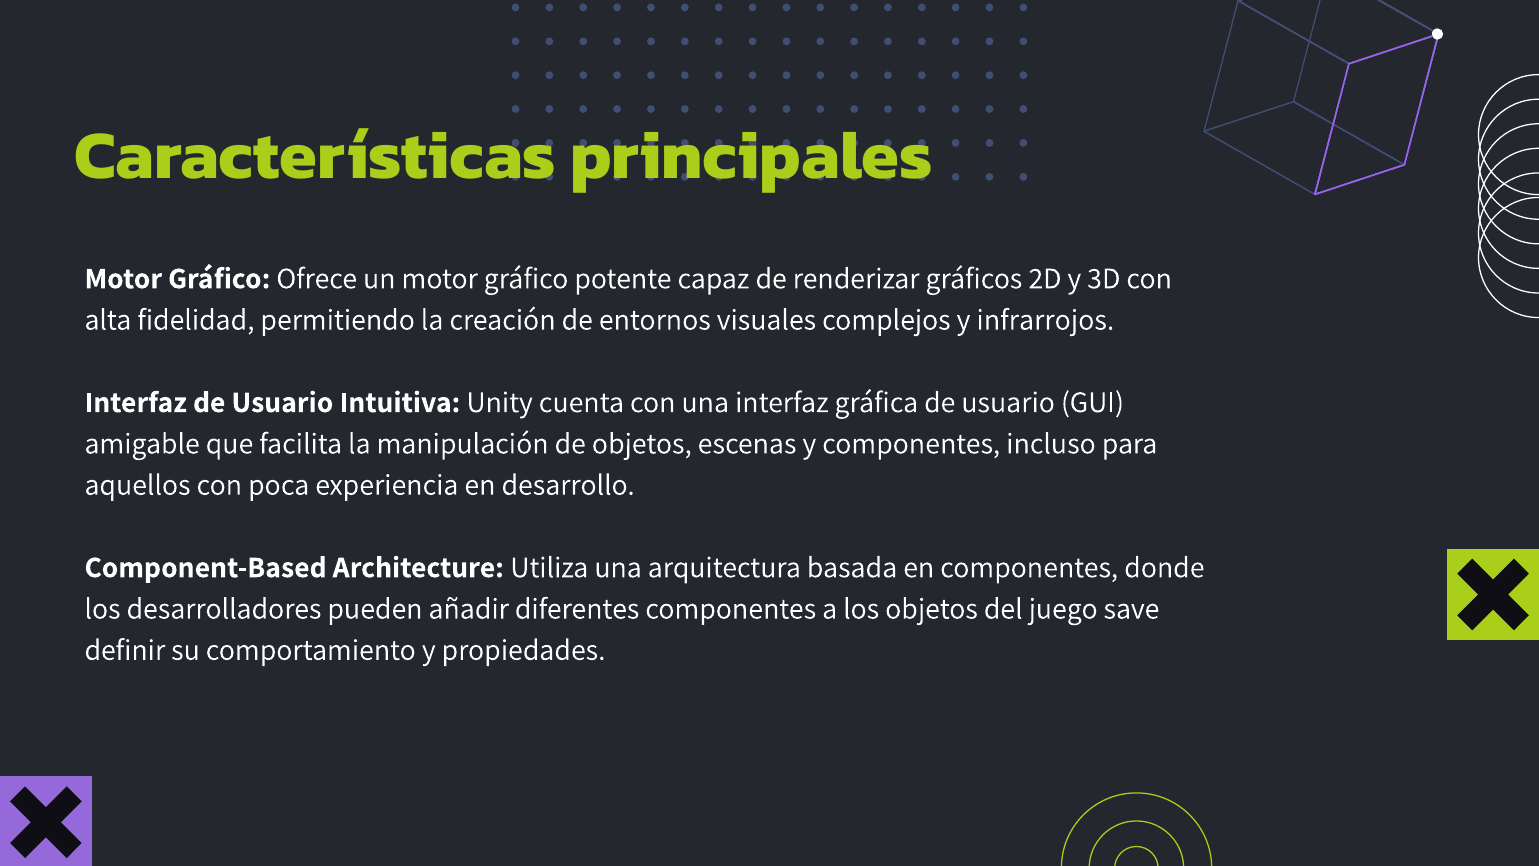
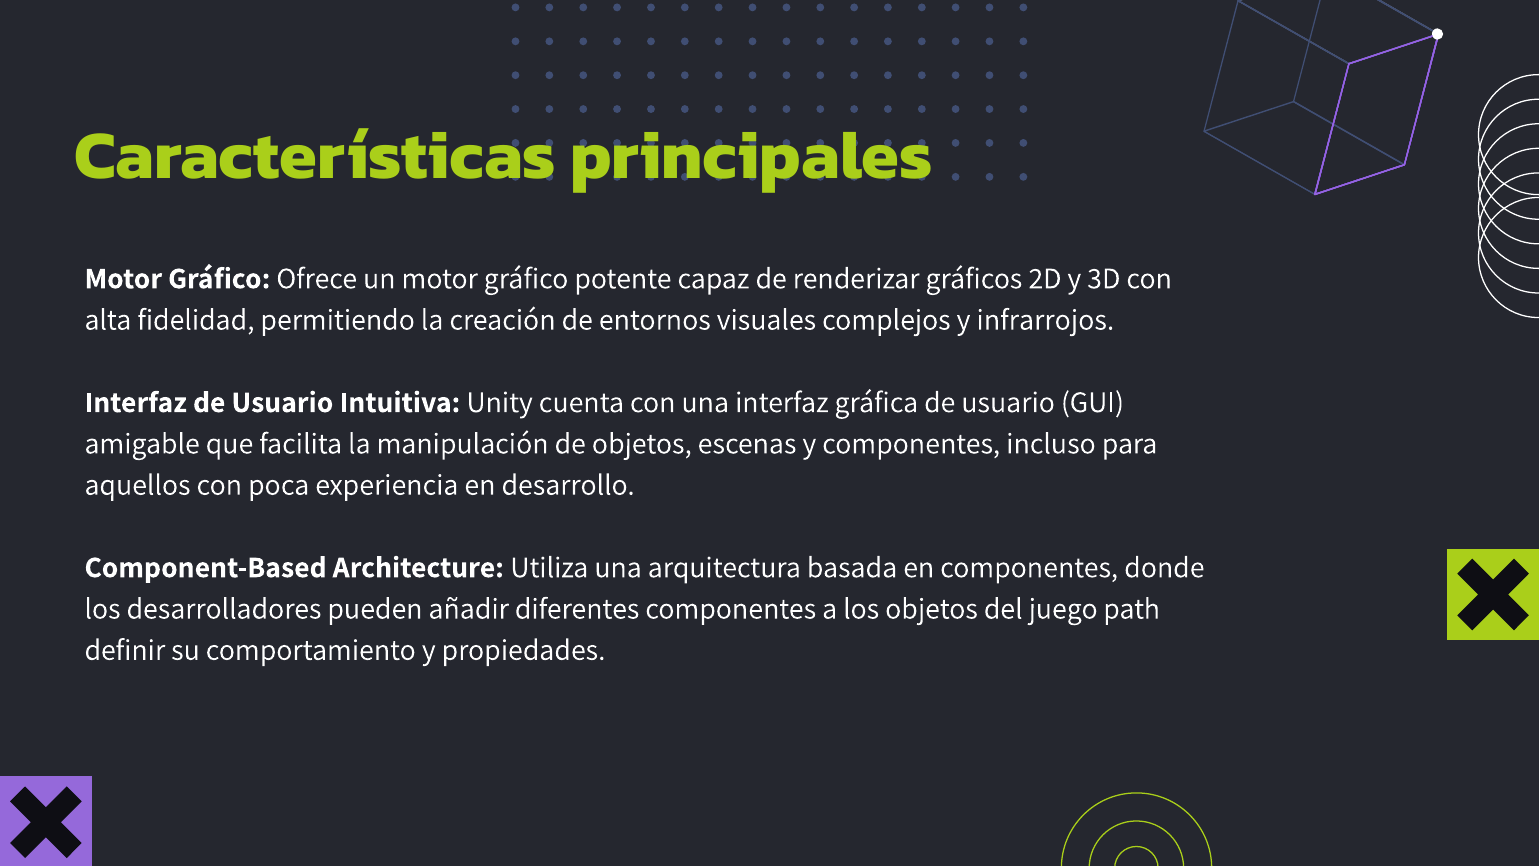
save: save -> path
